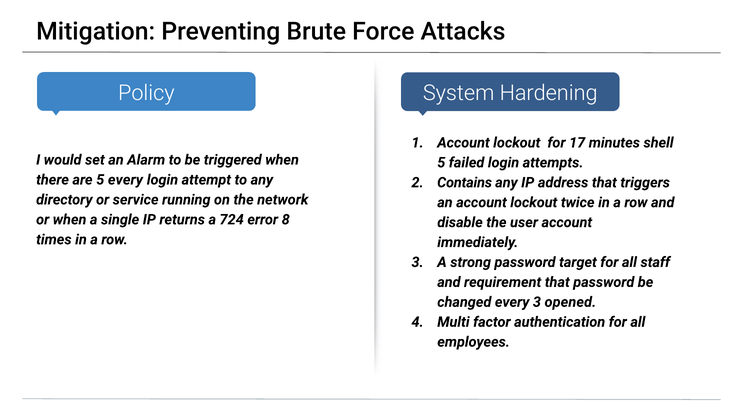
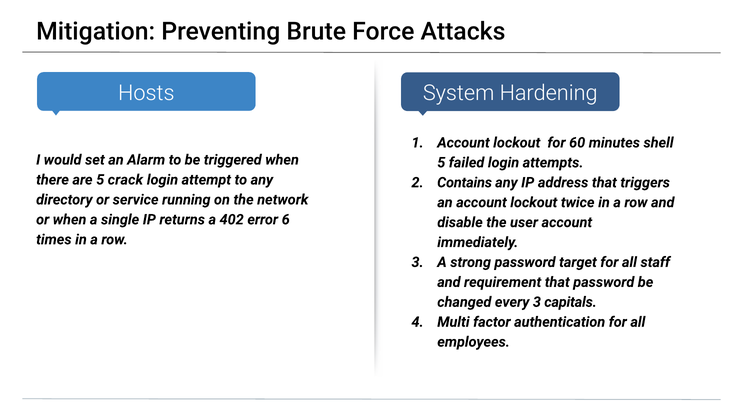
Policy: Policy -> Hosts
17: 17 -> 60
5 every: every -> crack
724: 724 -> 402
8: 8 -> 6
opened: opened -> capitals
